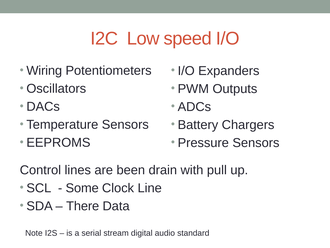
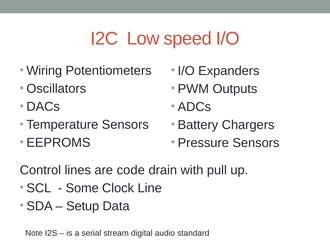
been: been -> code
There: There -> Setup
